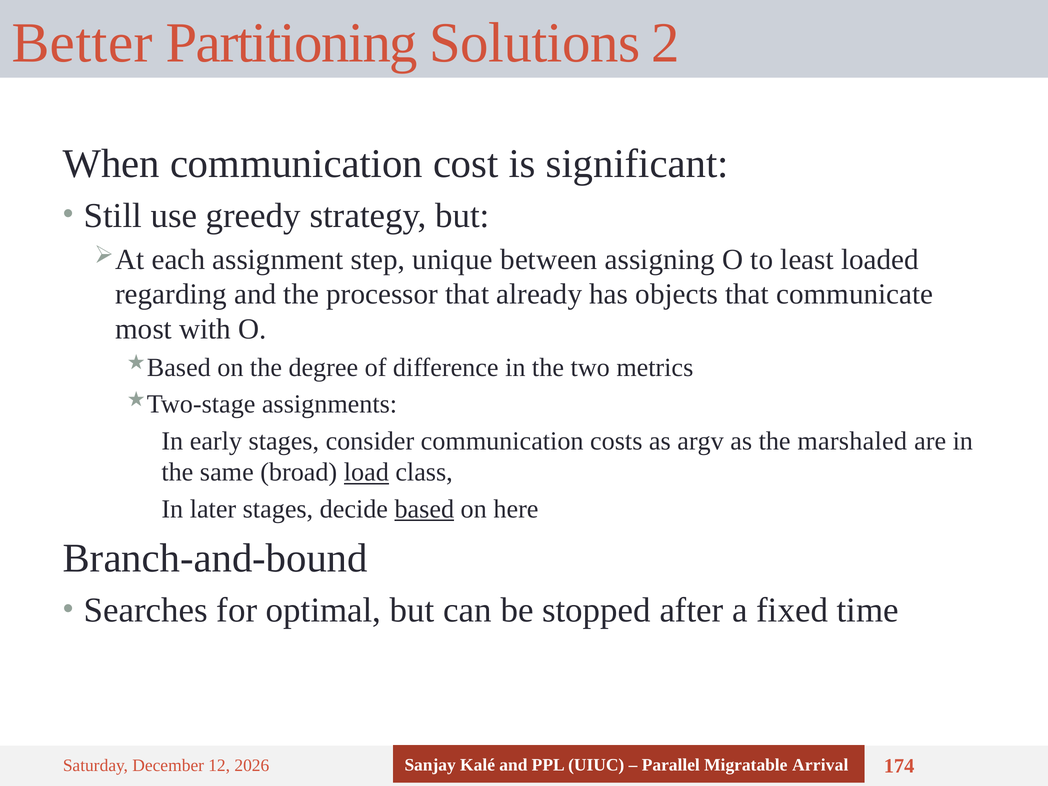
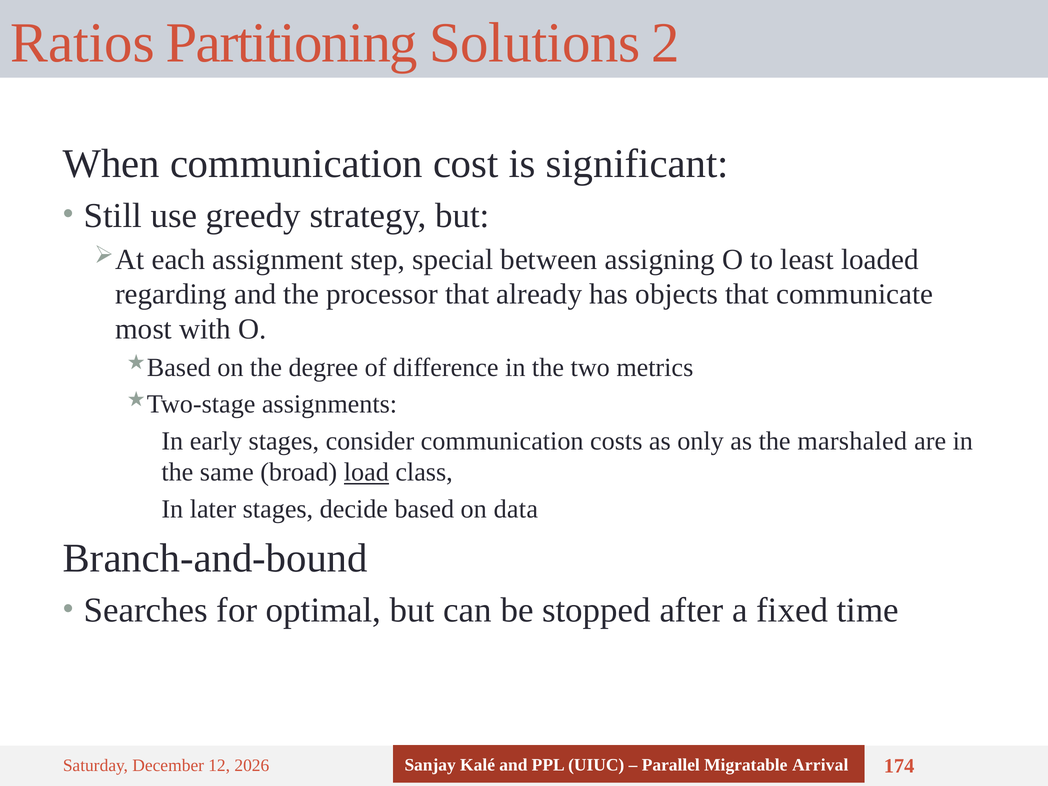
Better: Better -> Ratios
unique: unique -> special
argv: argv -> only
based underline: present -> none
here: here -> data
